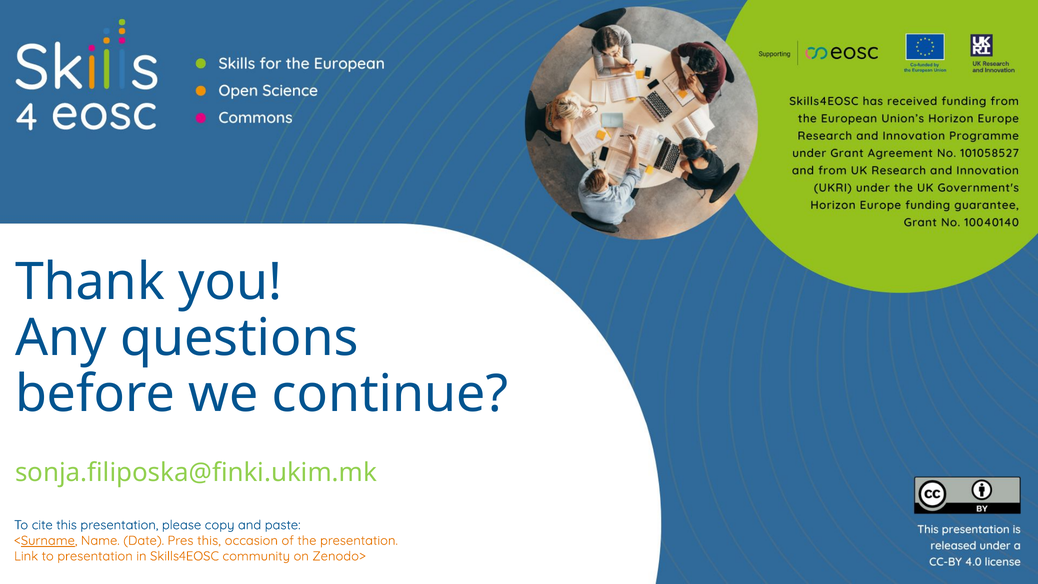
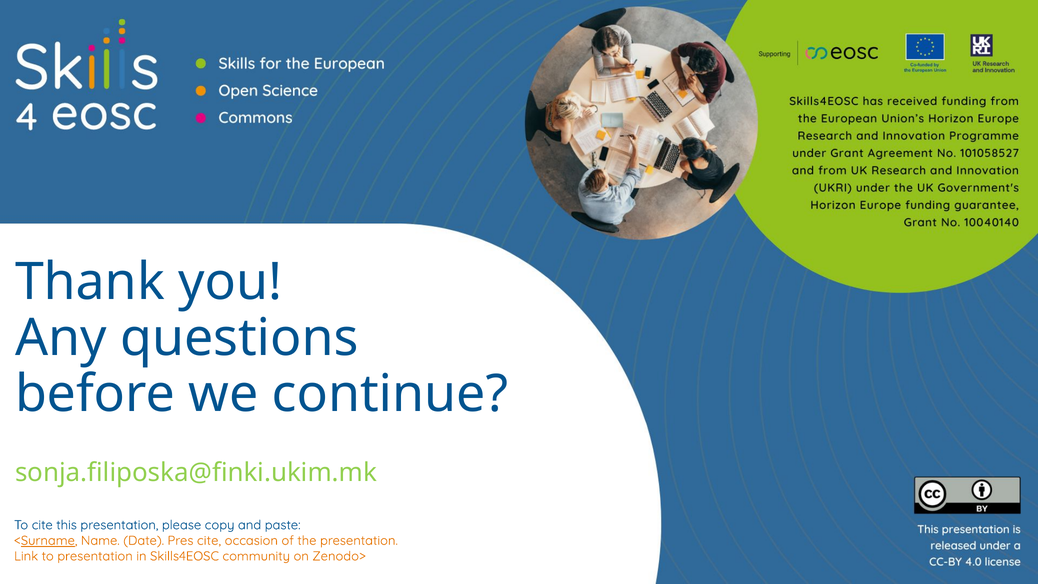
Pres this: this -> cite
